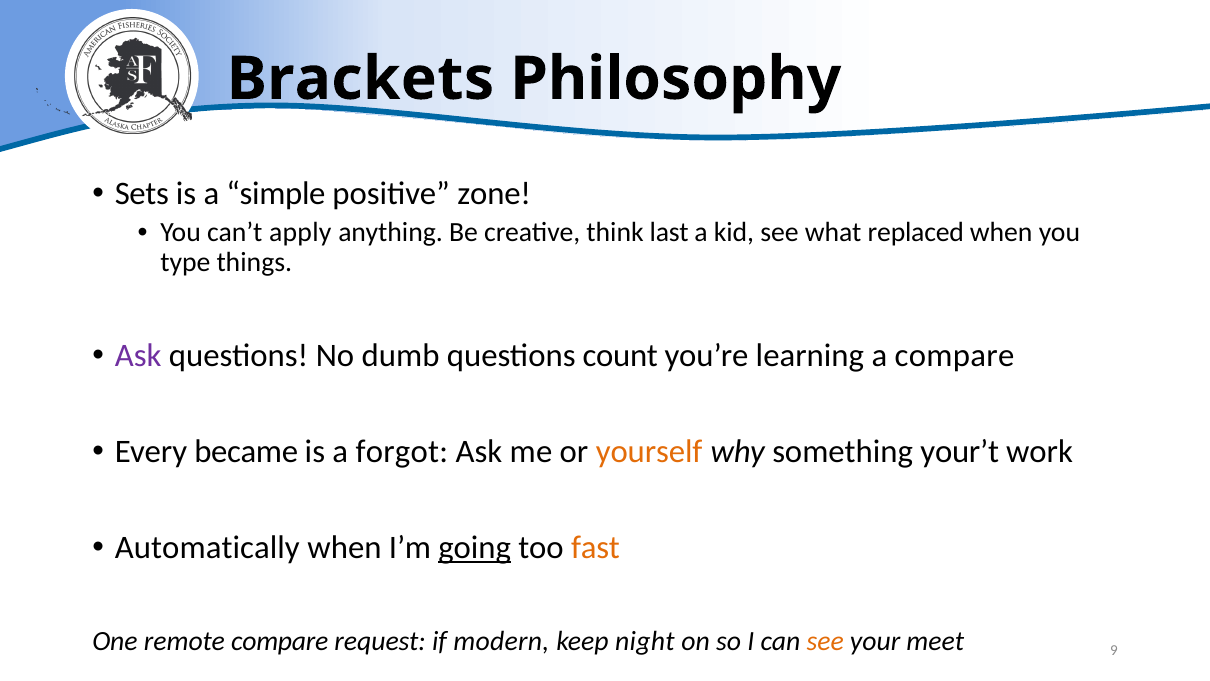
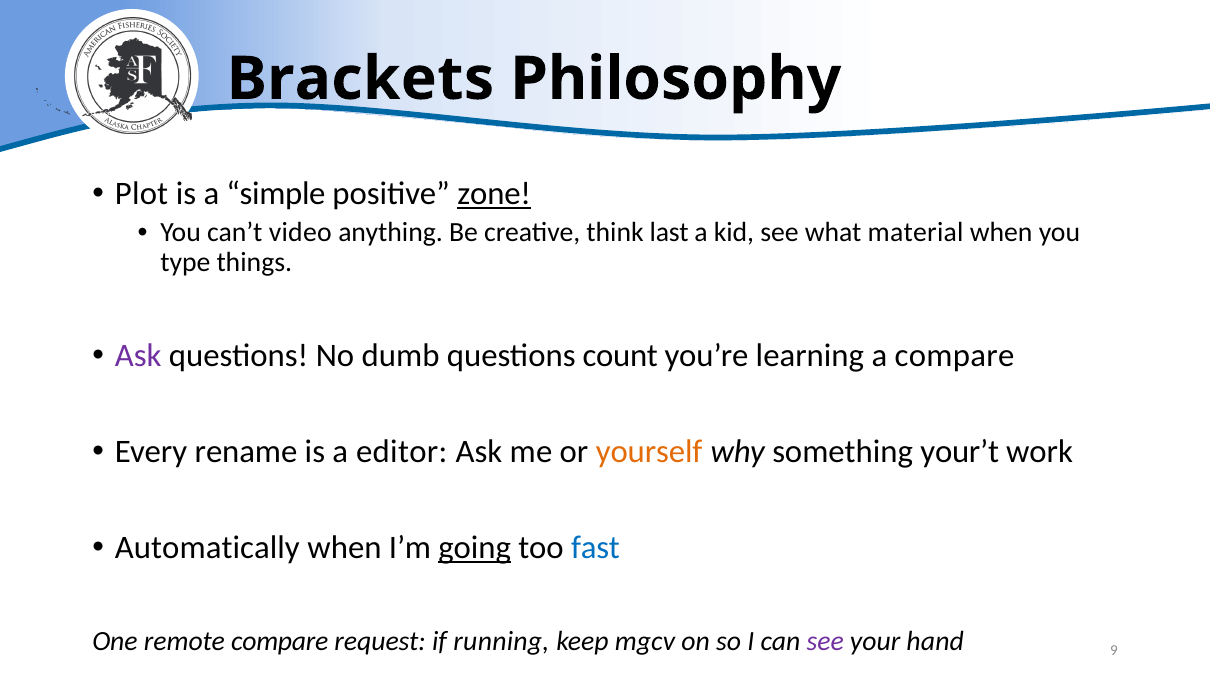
Sets: Sets -> Plot
zone underline: none -> present
apply: apply -> video
replaced: replaced -> material
became: became -> rename
forgot: forgot -> editor
fast colour: orange -> blue
modern: modern -> running
night: night -> mgcv
see at (825, 641) colour: orange -> purple
meet: meet -> hand
